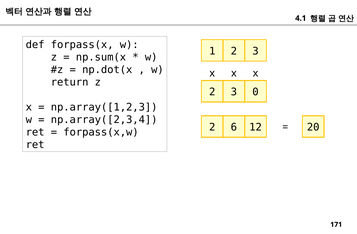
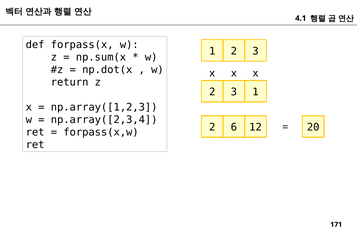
3 0: 0 -> 1
